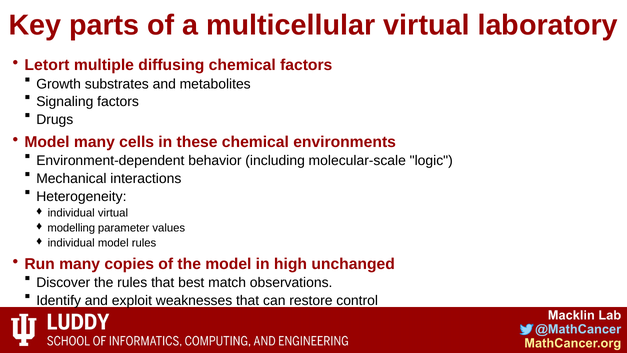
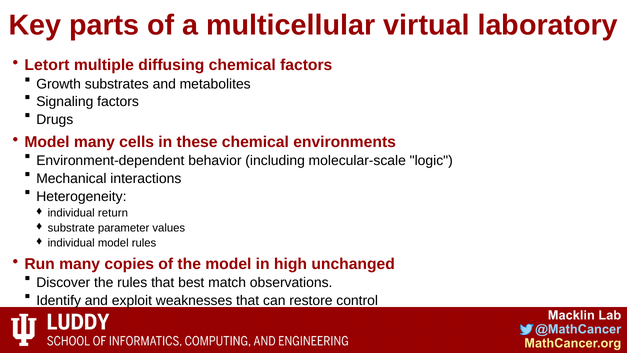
individual virtual: virtual -> return
modelling: modelling -> substrate
